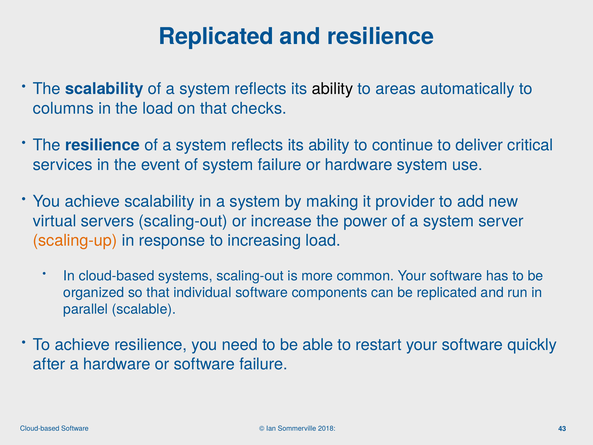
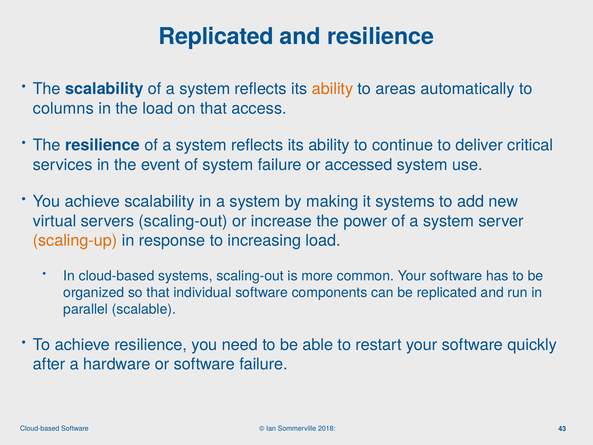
ability at (333, 89) colour: black -> orange
checks: checks -> access
or hardware: hardware -> accessed
it provider: provider -> systems
